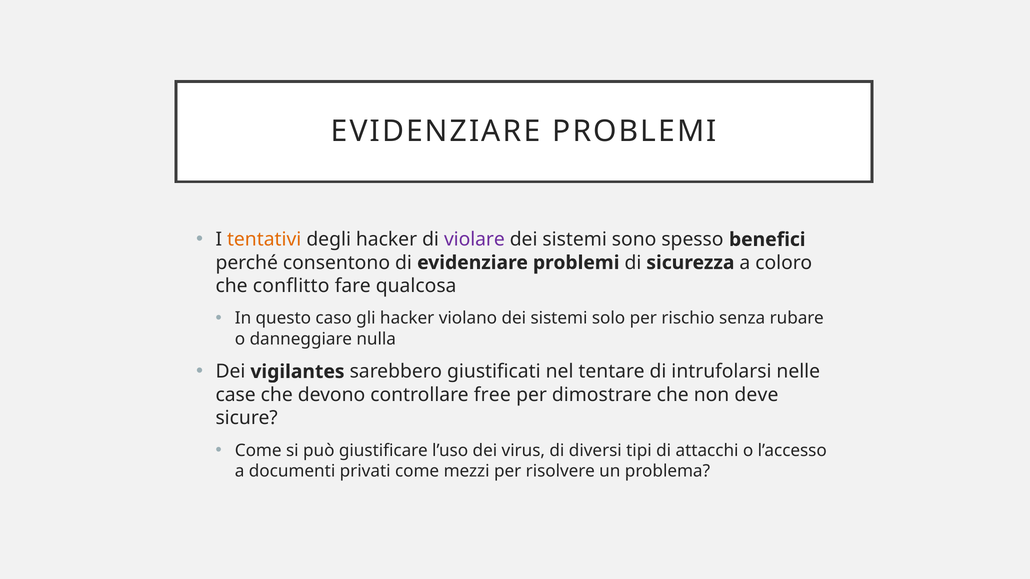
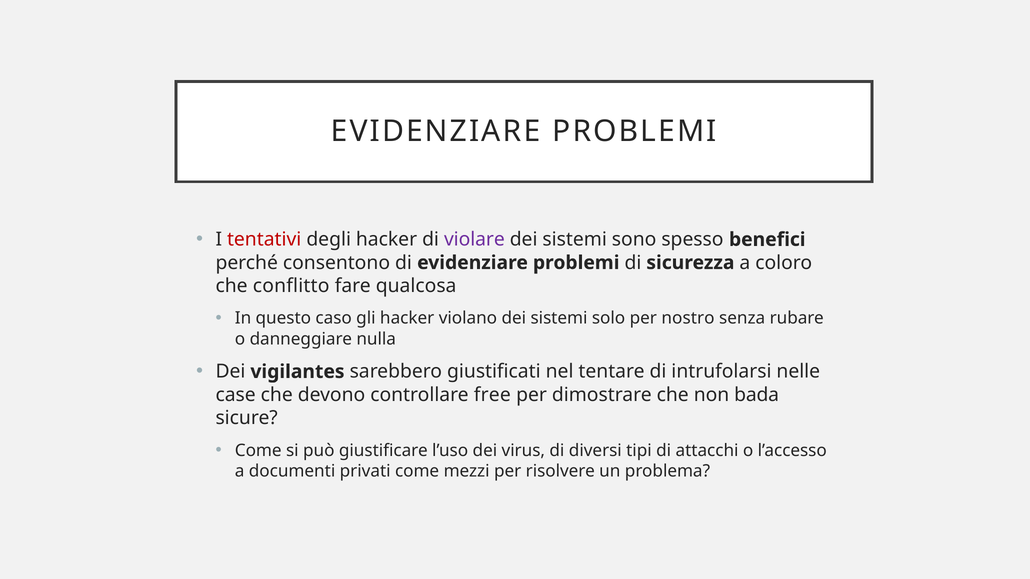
tentativi colour: orange -> red
rischio: rischio -> nostro
deve: deve -> bada
